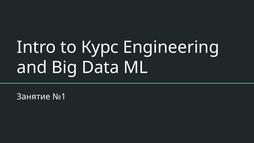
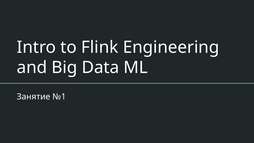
Курс: Курс -> Flink
